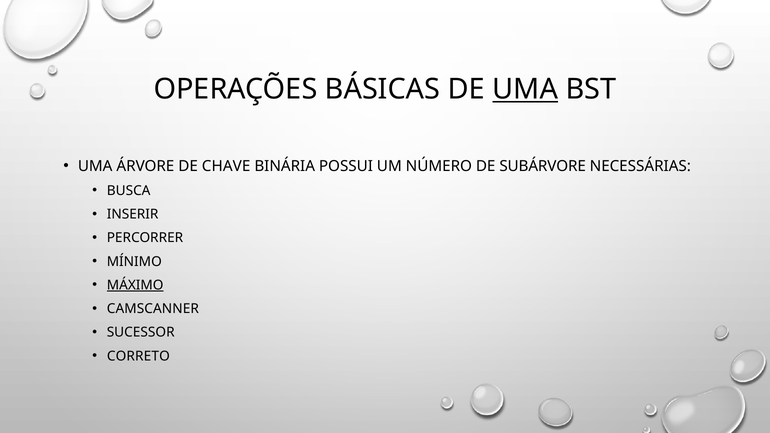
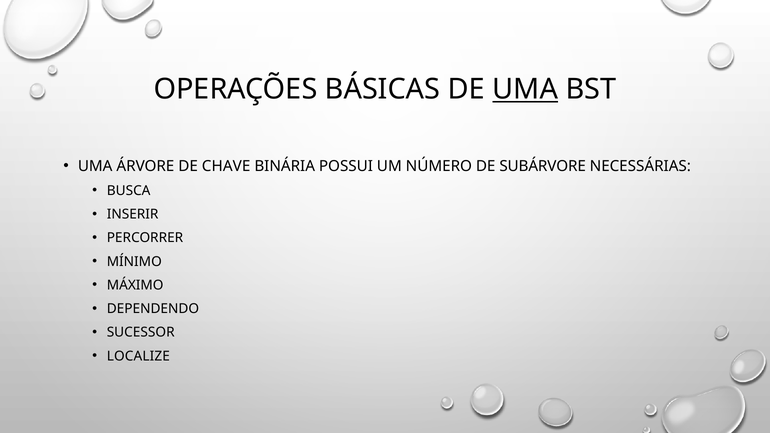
MÁXIMO underline: present -> none
CAMSCANNER: CAMSCANNER -> DEPENDENDO
CORRETO: CORRETO -> LOCALIZE
